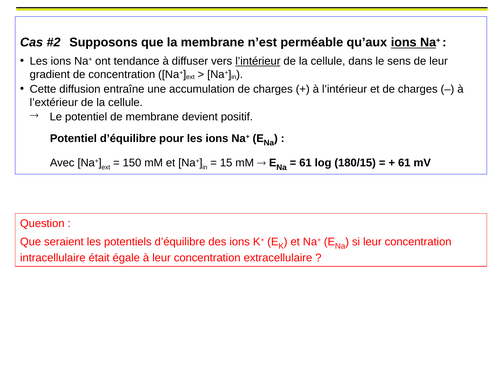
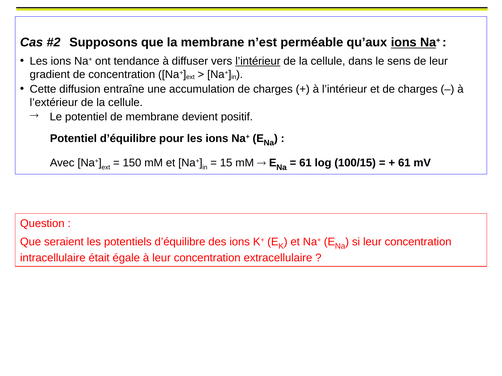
180/15: 180/15 -> 100/15
